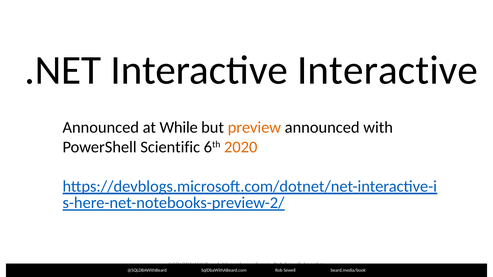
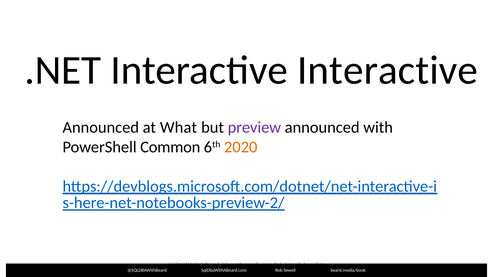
While: While -> What
preview colour: orange -> purple
Scientific: Scientific -> Common
